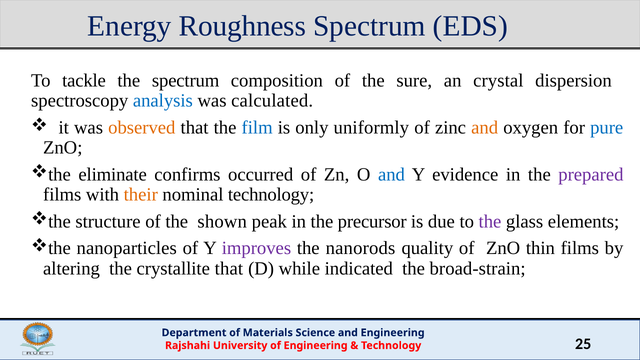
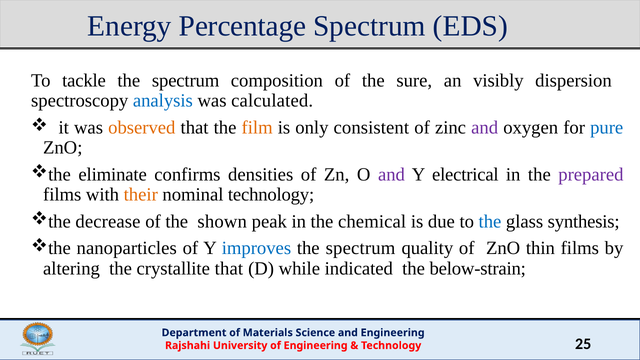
Roughness: Roughness -> Percentage
crystal: crystal -> visibly
film colour: blue -> orange
uniformly: uniformly -> consistent
and at (485, 128) colour: orange -> purple
occurred: occurred -> densities
and at (391, 175) colour: blue -> purple
evidence: evidence -> electrical
structure: structure -> decrease
precursor: precursor -> chemical
the at (490, 221) colour: purple -> blue
elements: elements -> synthesis
improves colour: purple -> blue
nanorods at (360, 248): nanorods -> spectrum
broad-strain: broad-strain -> below-strain
